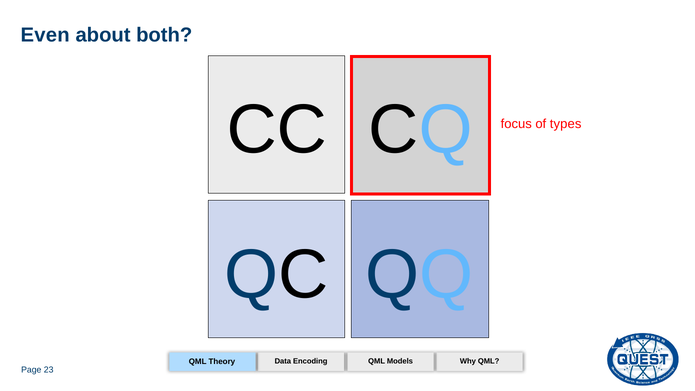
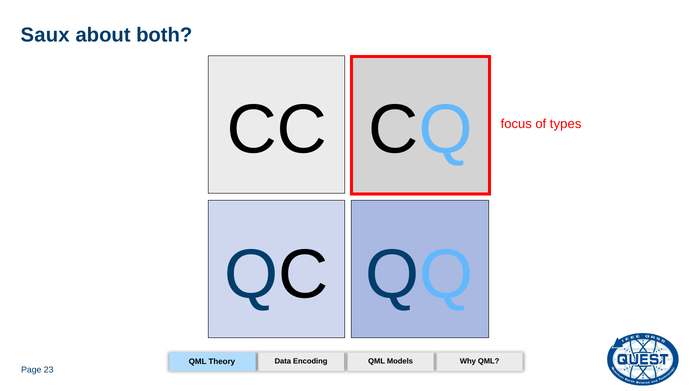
Even: Even -> Saux
